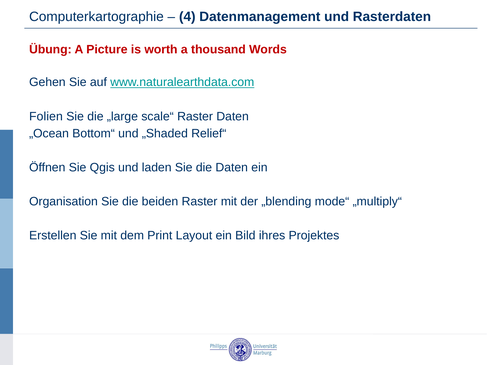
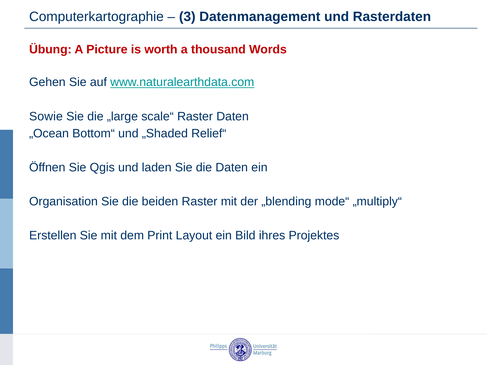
4: 4 -> 3
Folien: Folien -> Sowie
